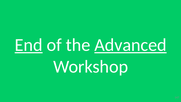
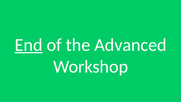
Advanced underline: present -> none
